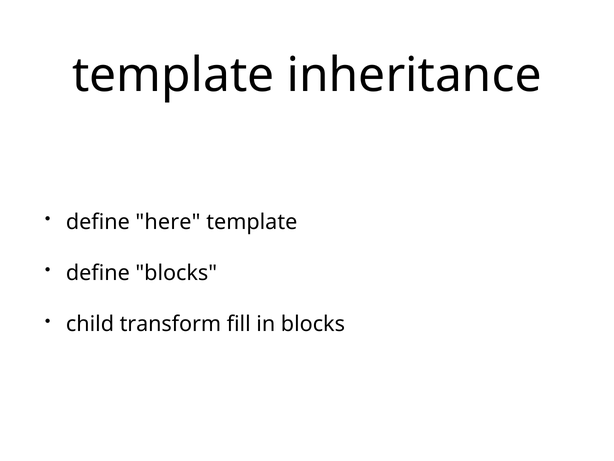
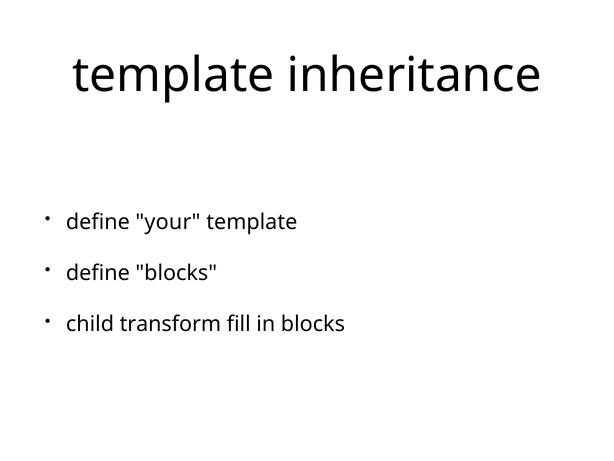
here: here -> your
